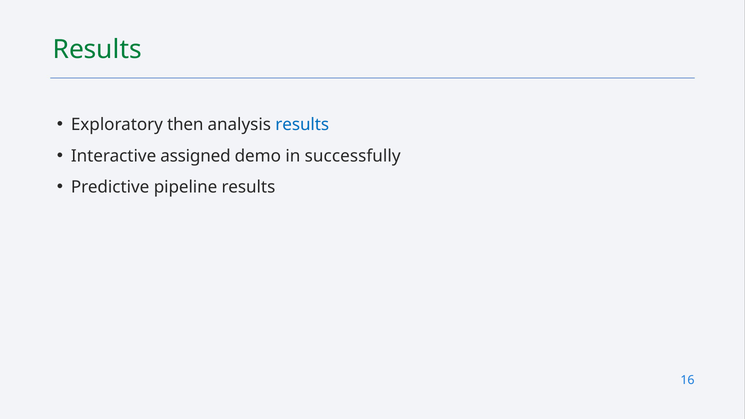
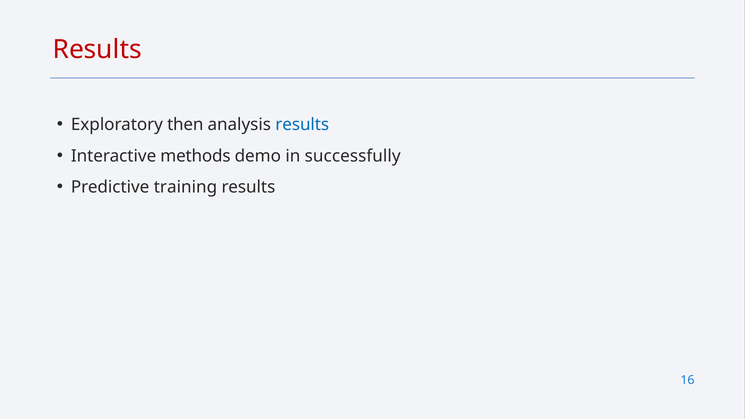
Results at (97, 50) colour: green -> red
assigned: assigned -> methods
pipeline: pipeline -> training
